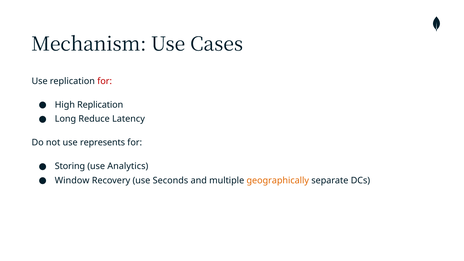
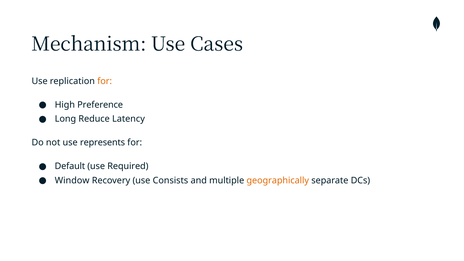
for at (105, 81) colour: red -> orange
High Replication: Replication -> Preference
Storing: Storing -> Default
Analytics: Analytics -> Required
Seconds: Seconds -> Consists
